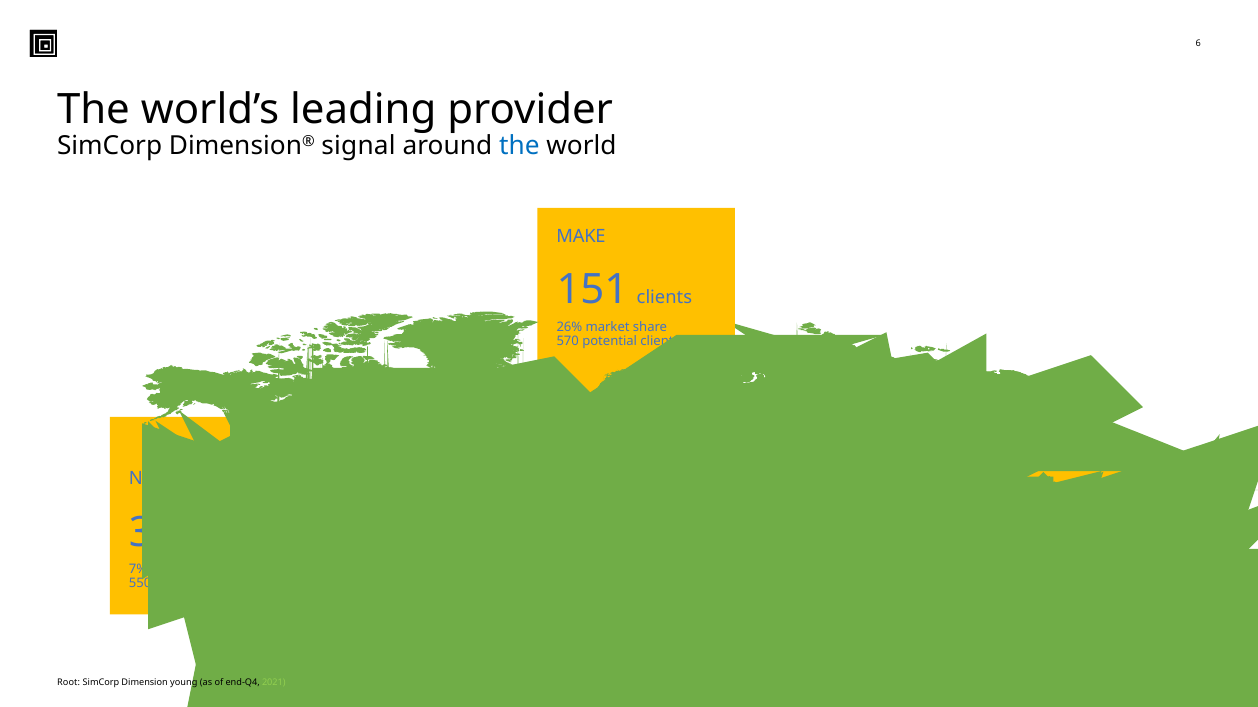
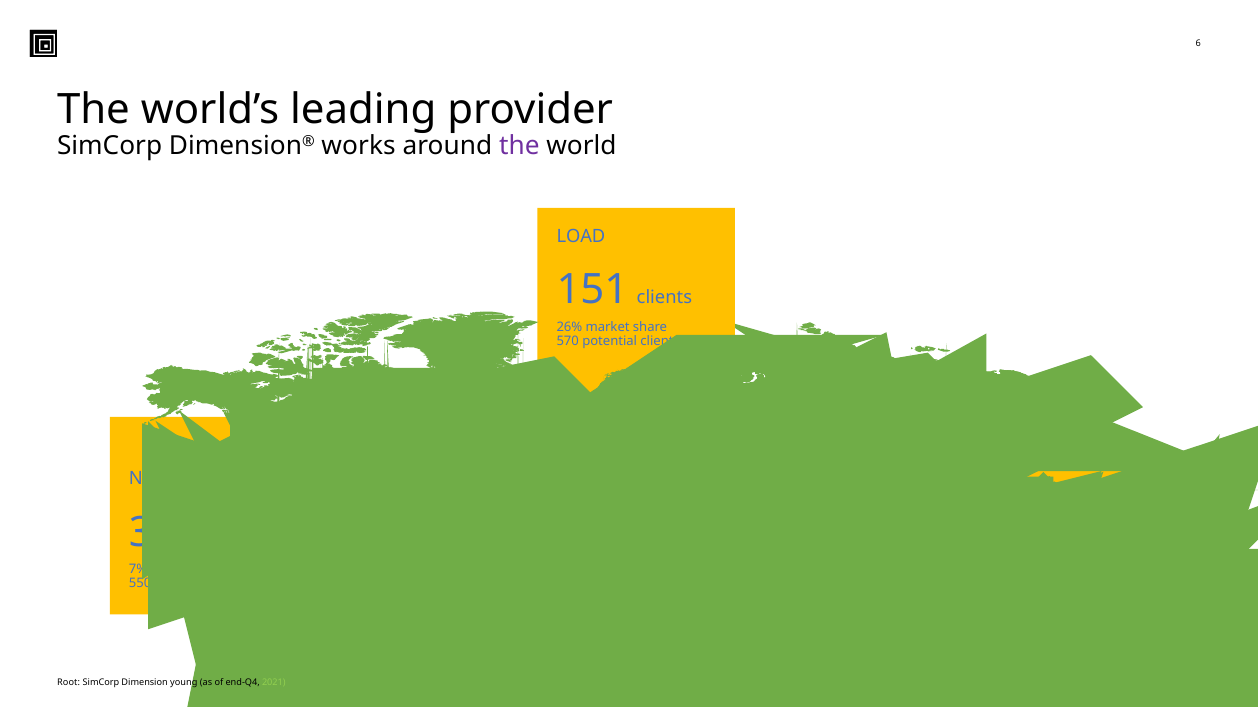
signal: signal -> works
the at (519, 146) colour: blue -> purple
MAKE: MAKE -> LOAD
